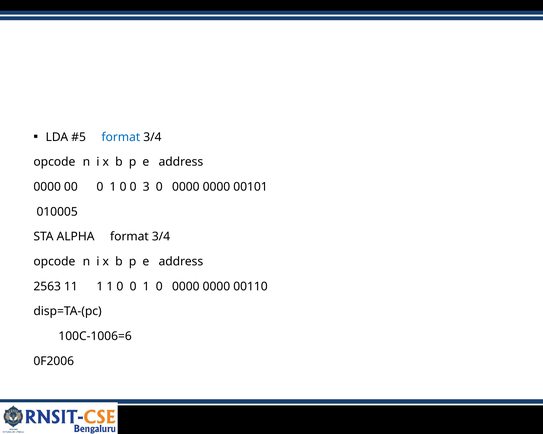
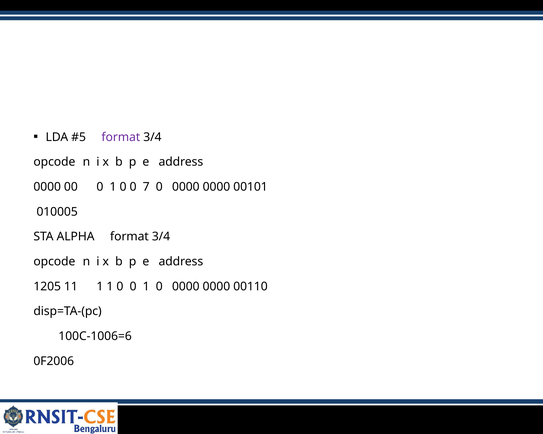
format at (121, 137) colour: blue -> purple
3: 3 -> 7
2563: 2563 -> 1205
